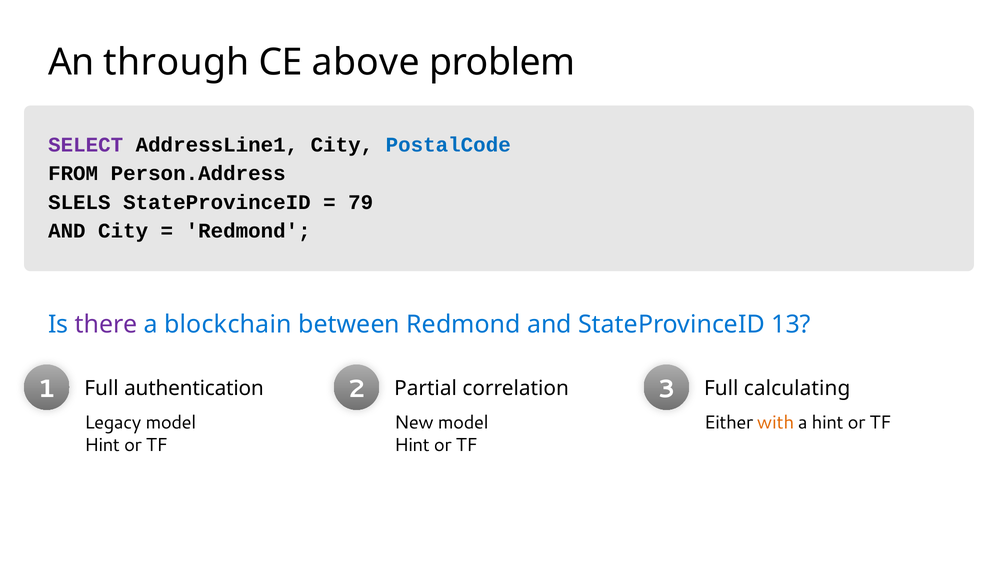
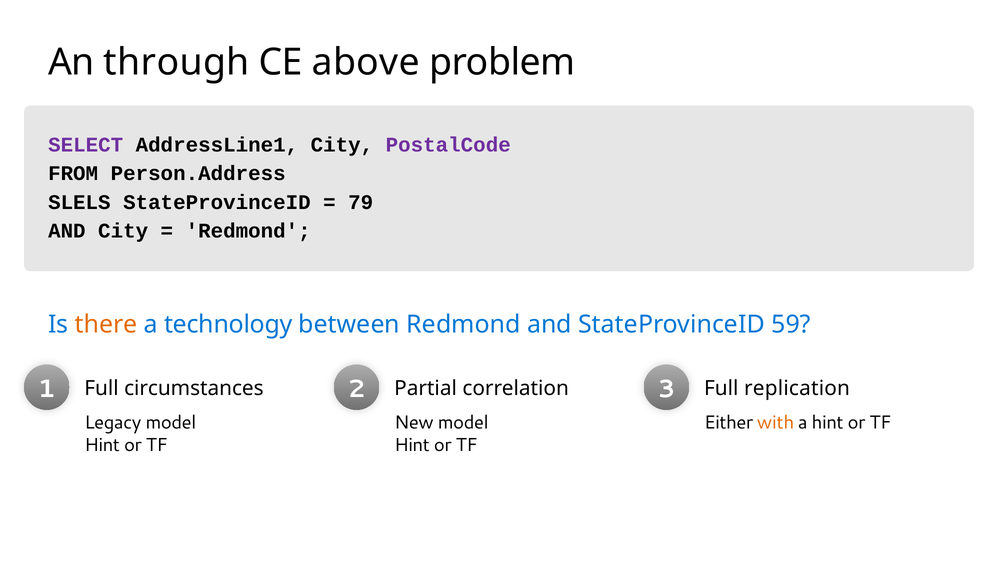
PostalCode colour: blue -> purple
there colour: purple -> orange
blockchain: blockchain -> technology
13: 13 -> 59
authentication: authentication -> circumstances
calculating: calculating -> replication
